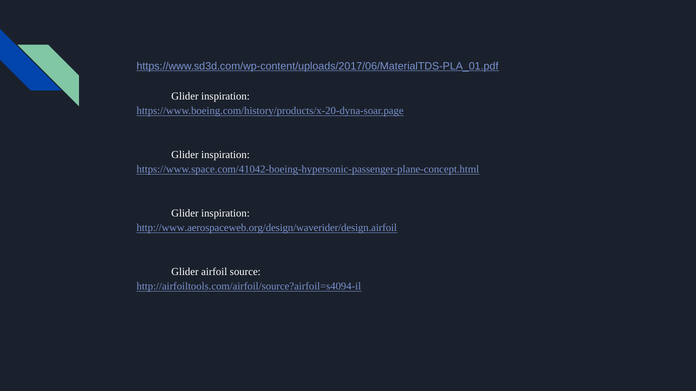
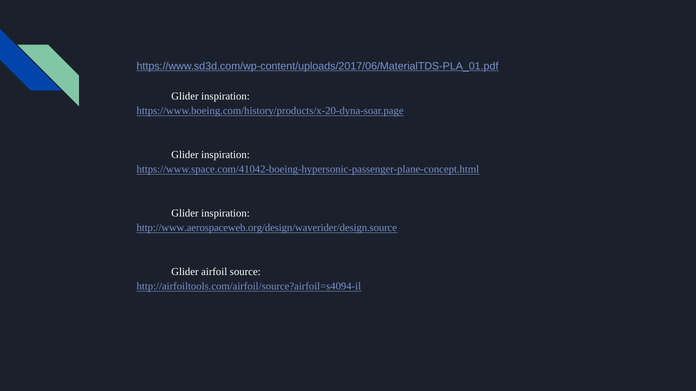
http://www.aerospaceweb.org/design/waverider/design.airfoil: http://www.aerospaceweb.org/design/waverider/design.airfoil -> http://www.aerospaceweb.org/design/waverider/design.source
